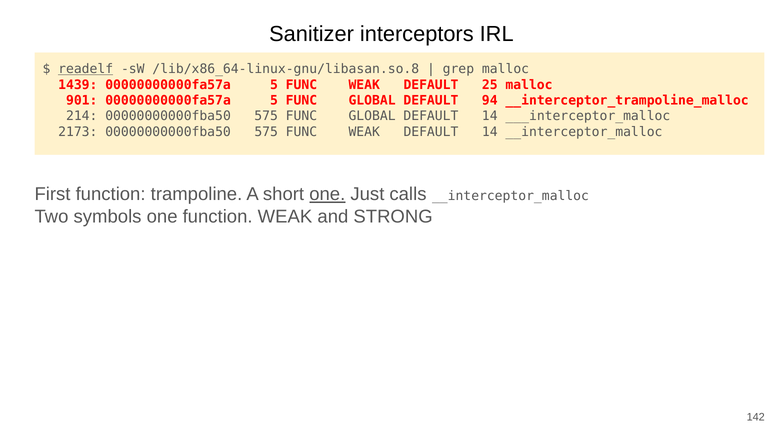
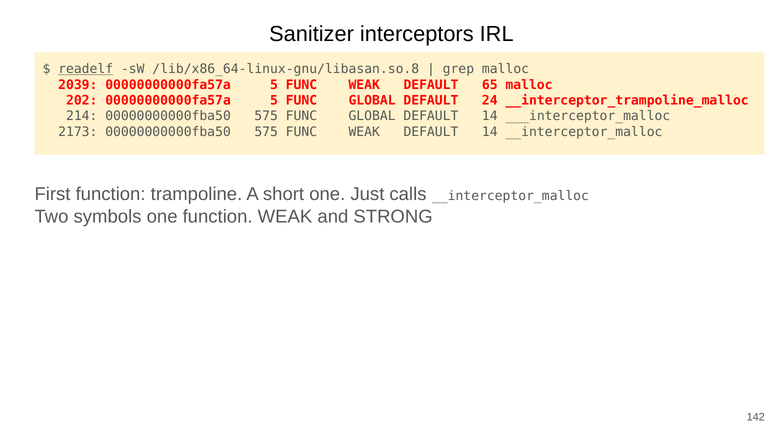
1439: 1439 -> 2039
25: 25 -> 65
901: 901 -> 202
94: 94 -> 24
one at (327, 194) underline: present -> none
